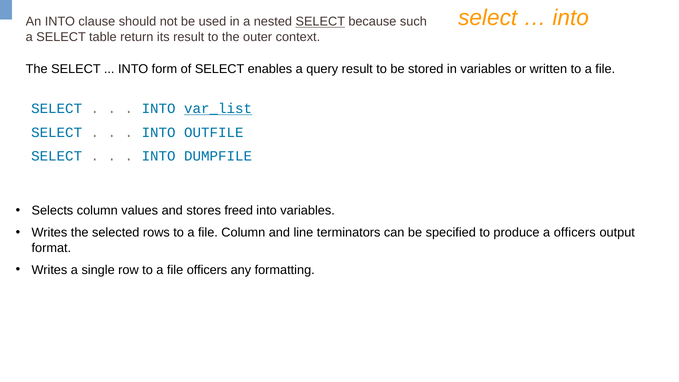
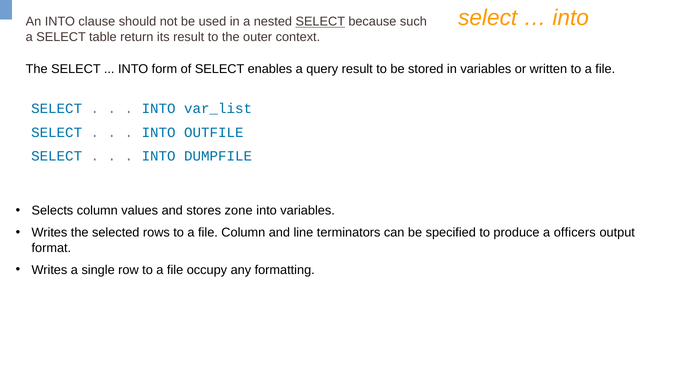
var_list underline: present -> none
freed: freed -> zone
file officers: officers -> occupy
